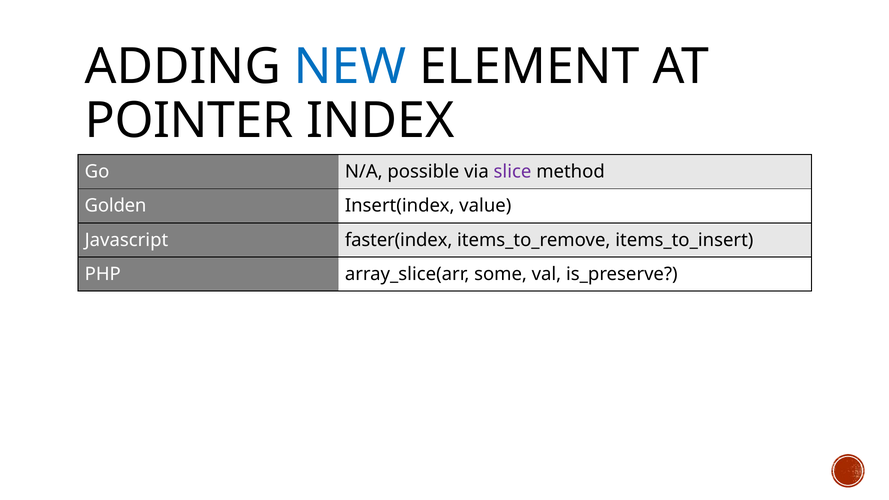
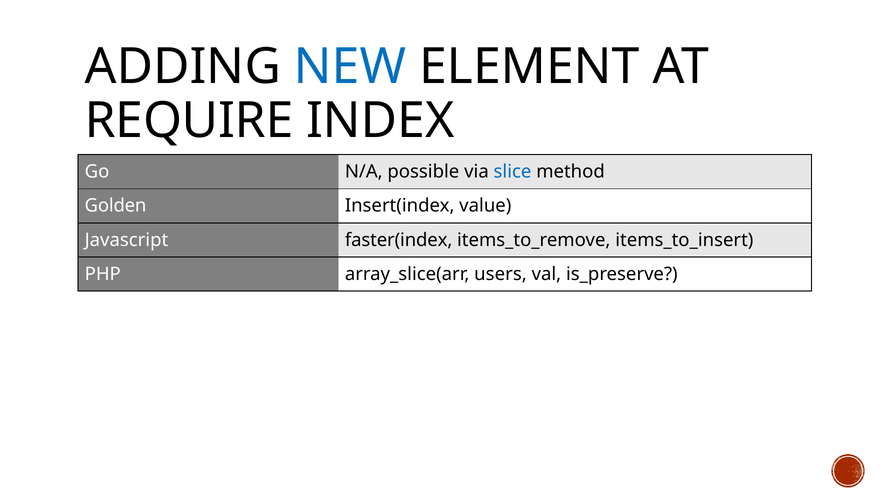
POINTER: POINTER -> REQUIRE
slice colour: purple -> blue
some: some -> users
